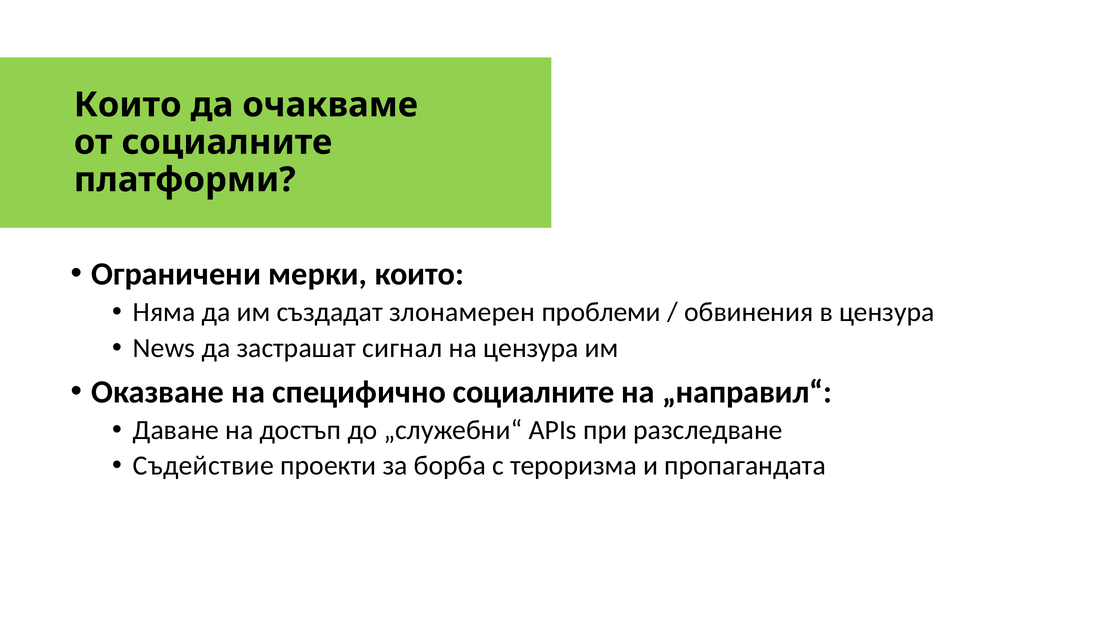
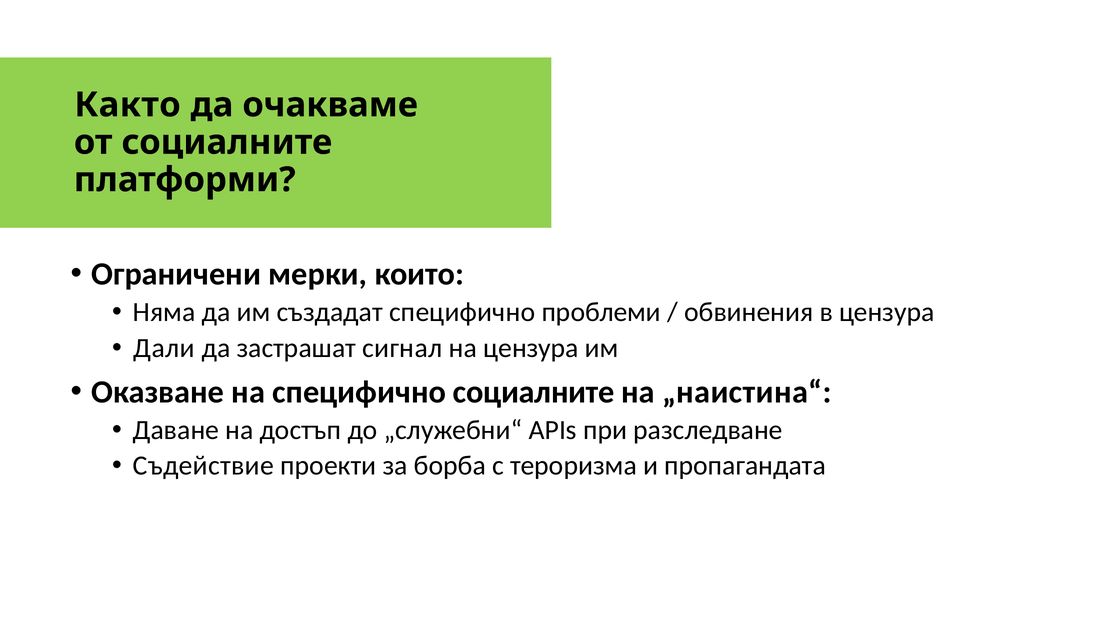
Които at (128, 105): Които -> Както
създадат злонамерен: злонамерен -> специфично
News: News -> Дали
„направил“: „направил“ -> „наистина“
